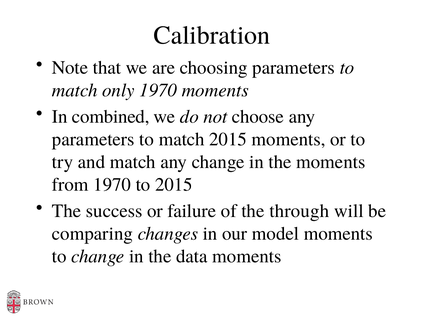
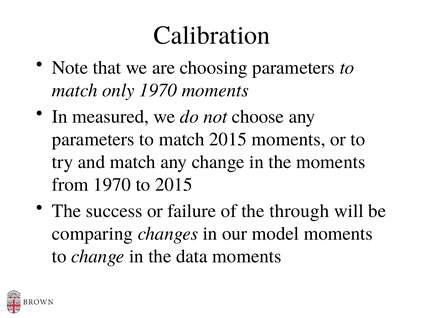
combined: combined -> measured
